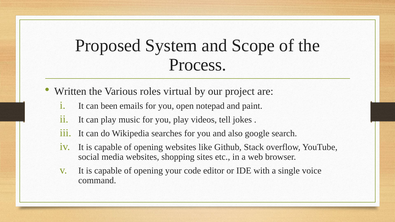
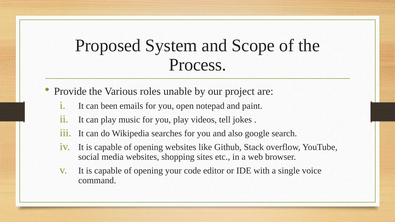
Written: Written -> Provide
virtual: virtual -> unable
